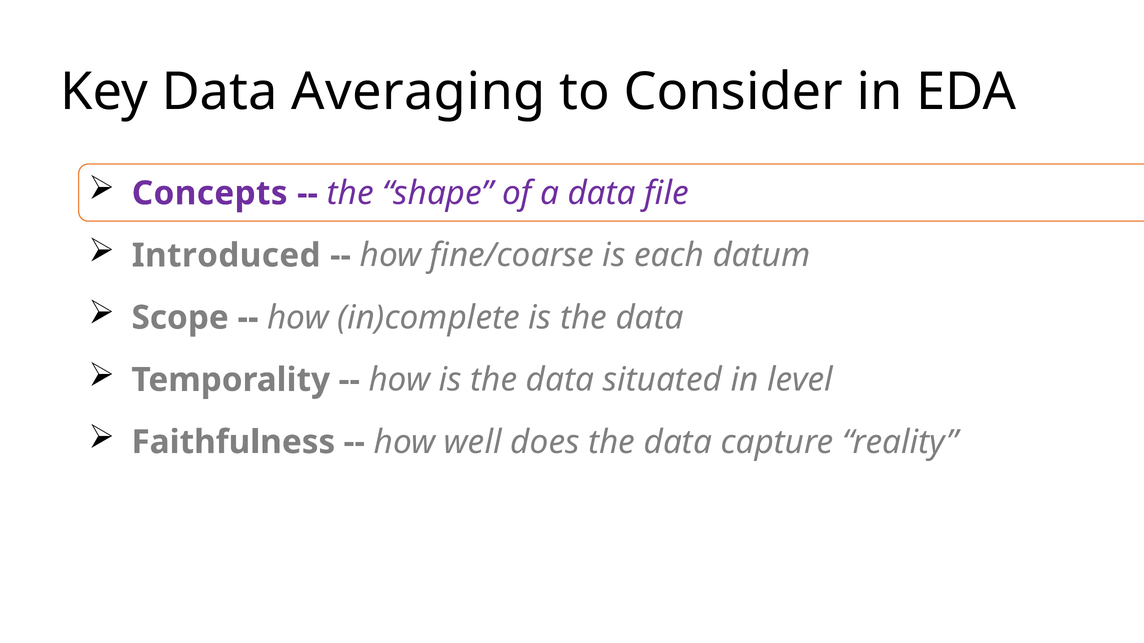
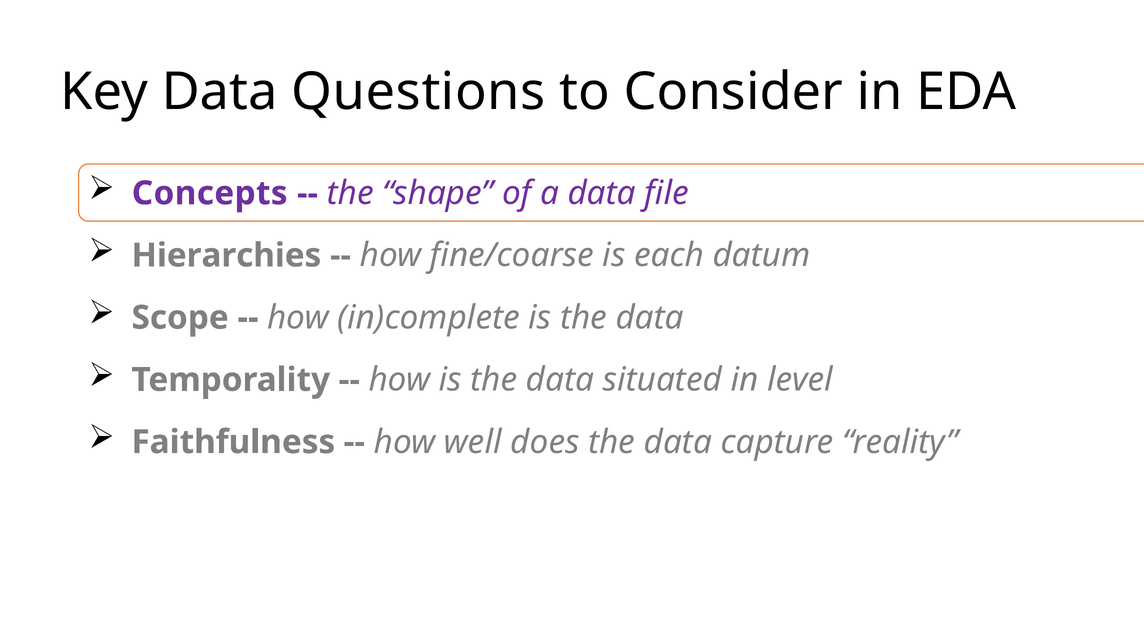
Averaging: Averaging -> Questions
Introduced: Introduced -> Hierarchies
